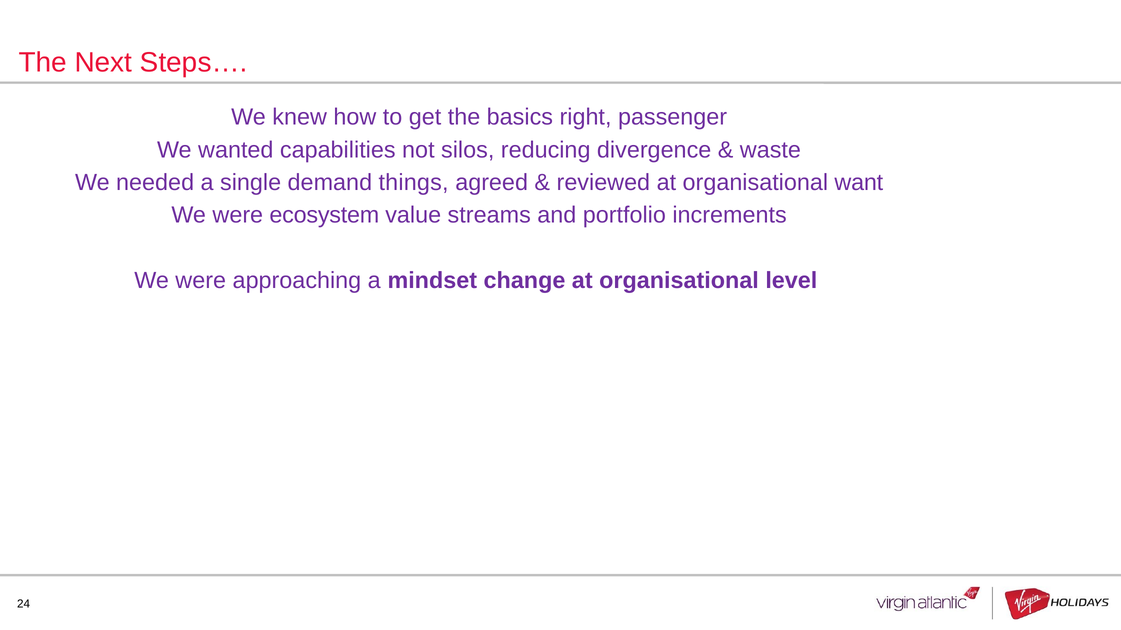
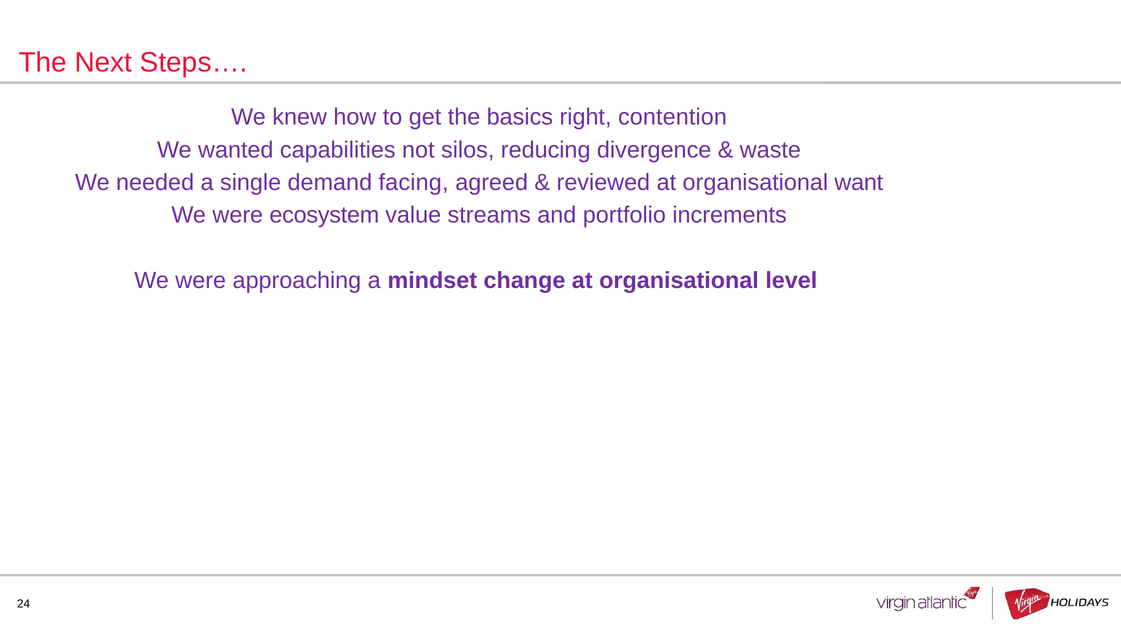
passenger: passenger -> contention
things: things -> facing
